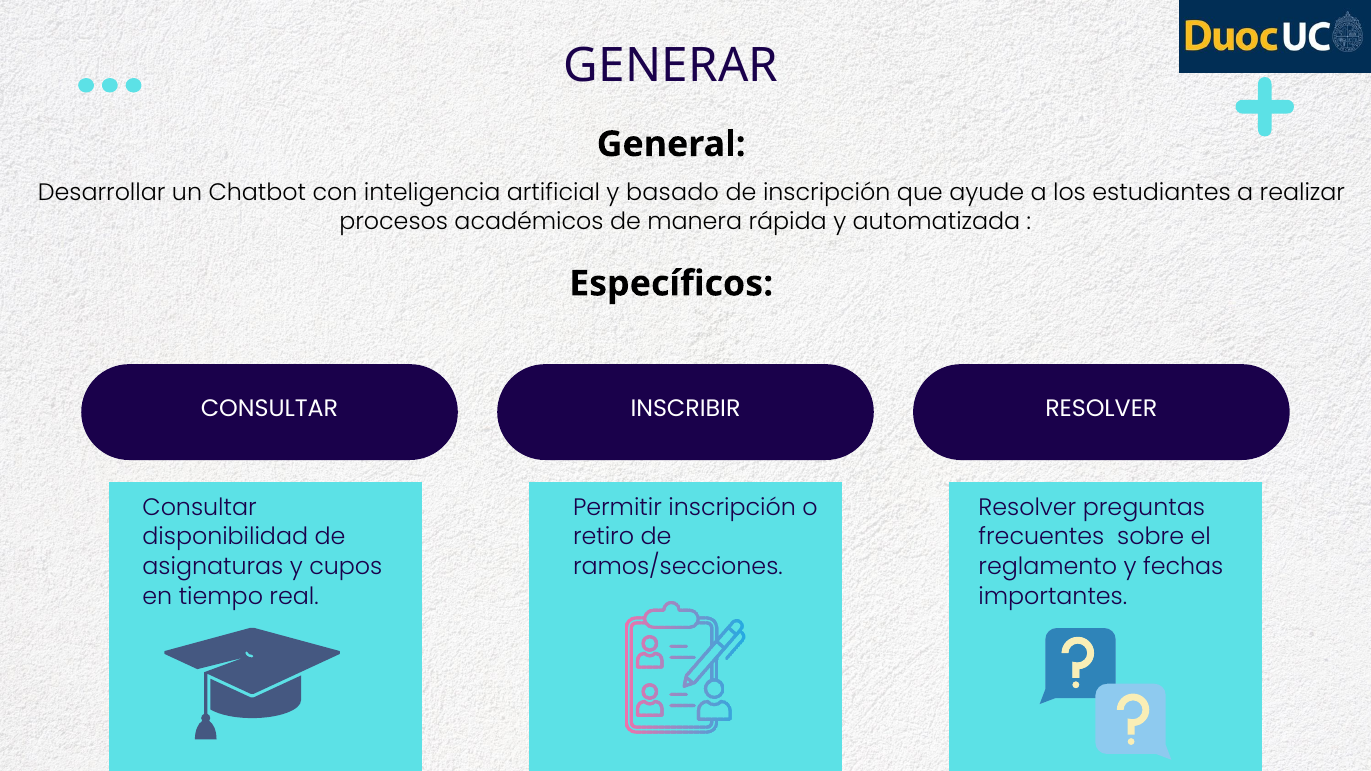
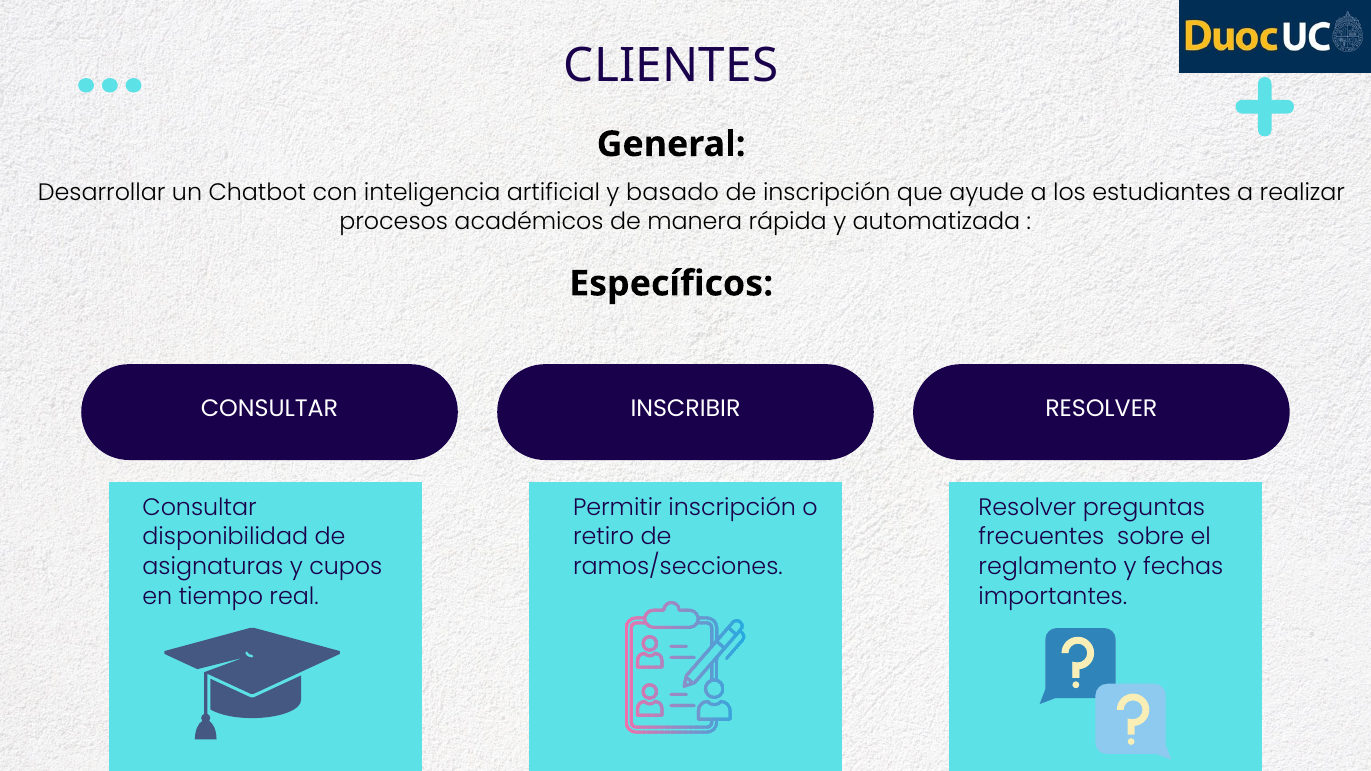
GENERAR: GENERAR -> CLIENTES
